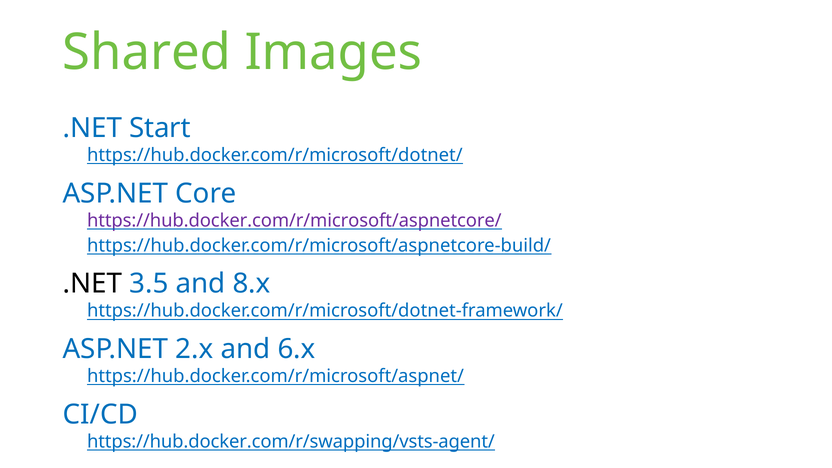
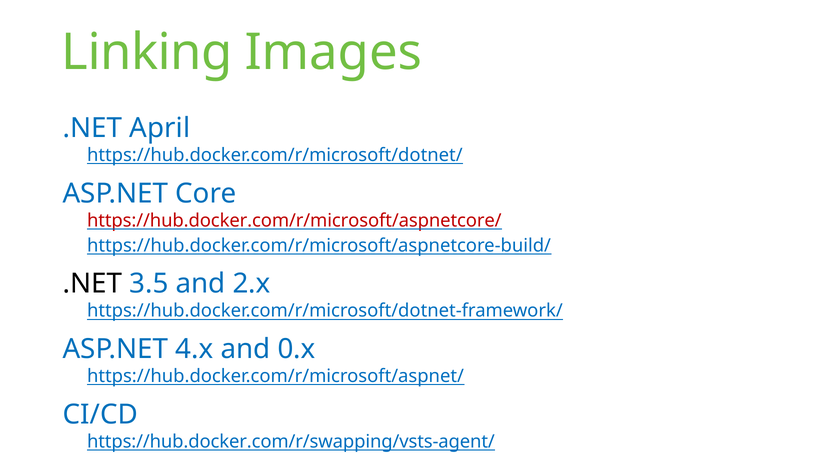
Shared: Shared -> Linking
Start: Start -> April
https://hub.docker.com/r/microsoft/aspnetcore/ colour: purple -> red
8.x: 8.x -> 2.x
2.x: 2.x -> 4.x
6.x: 6.x -> 0.x
